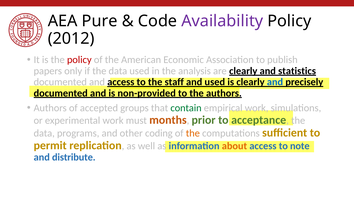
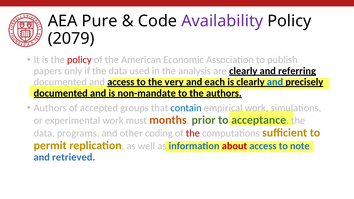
2012: 2012 -> 2079
statistics: statistics -> referring
staff: staff -> very
and used: used -> each
non-provided: non-provided -> non-mandate
contain colour: green -> blue
the at (193, 133) colour: orange -> red
about colour: orange -> red
distribute: distribute -> retrieved
